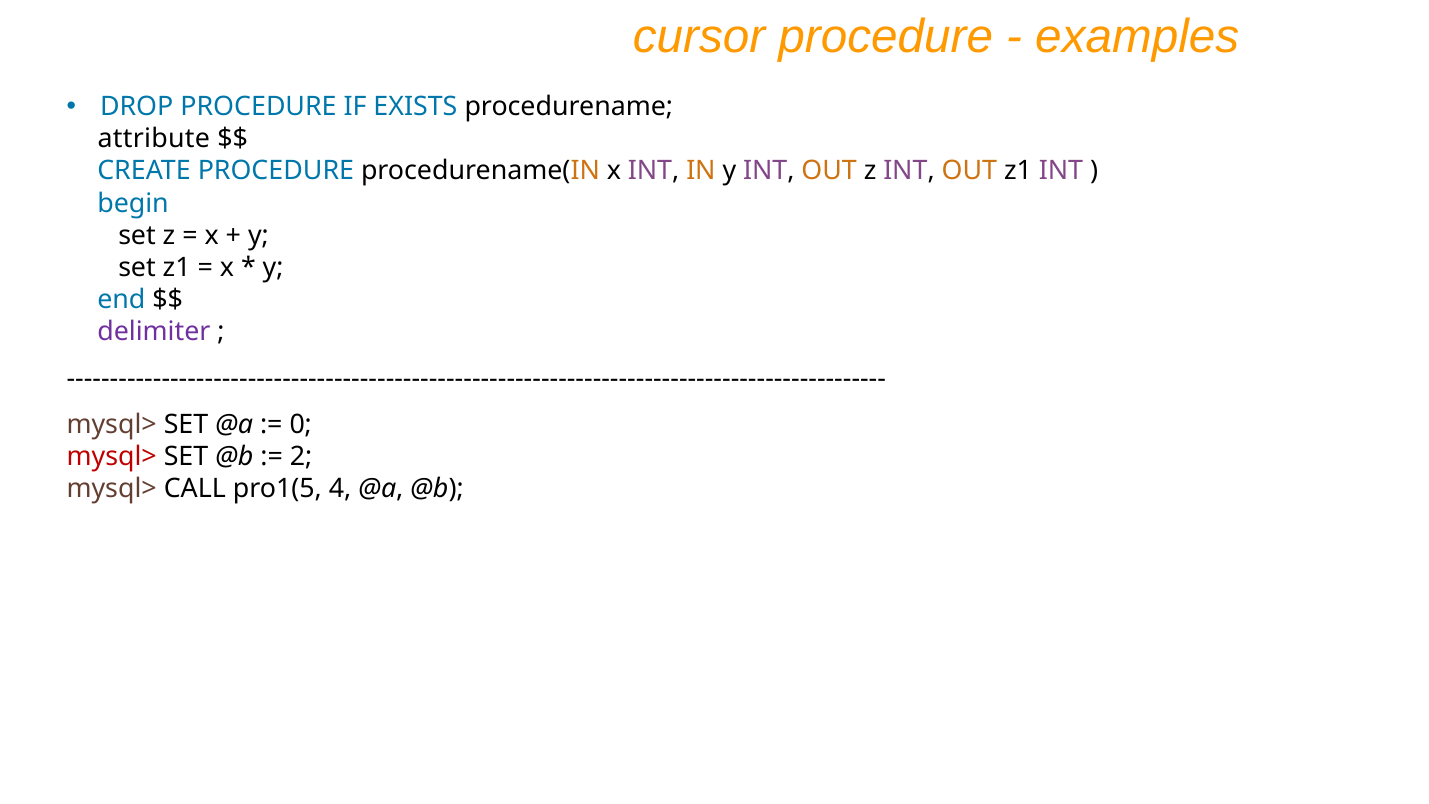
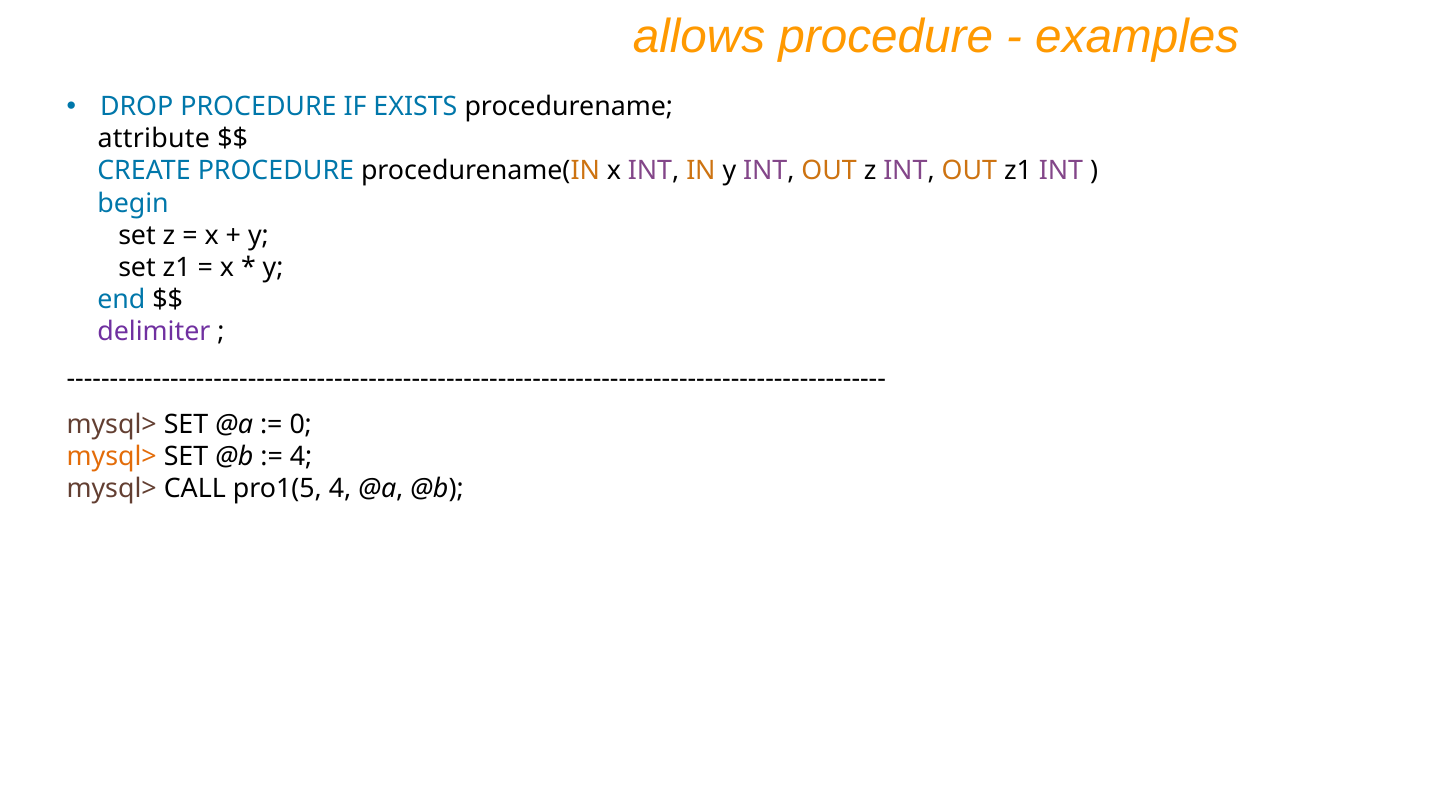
cursor: cursor -> allows
mysql> at (112, 457) colour: red -> orange
2 at (301, 457): 2 -> 4
